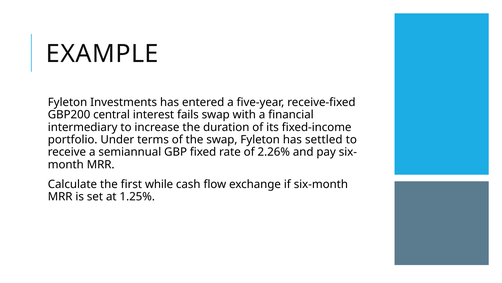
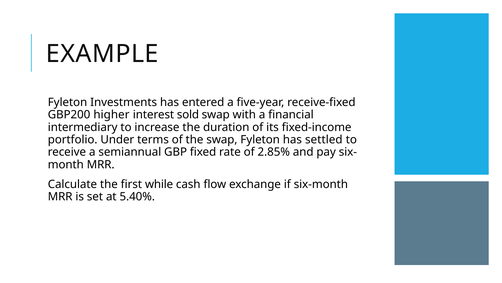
central: central -> higher
fails: fails -> sold
2.26%: 2.26% -> 2.85%
1.25%: 1.25% -> 5.40%
